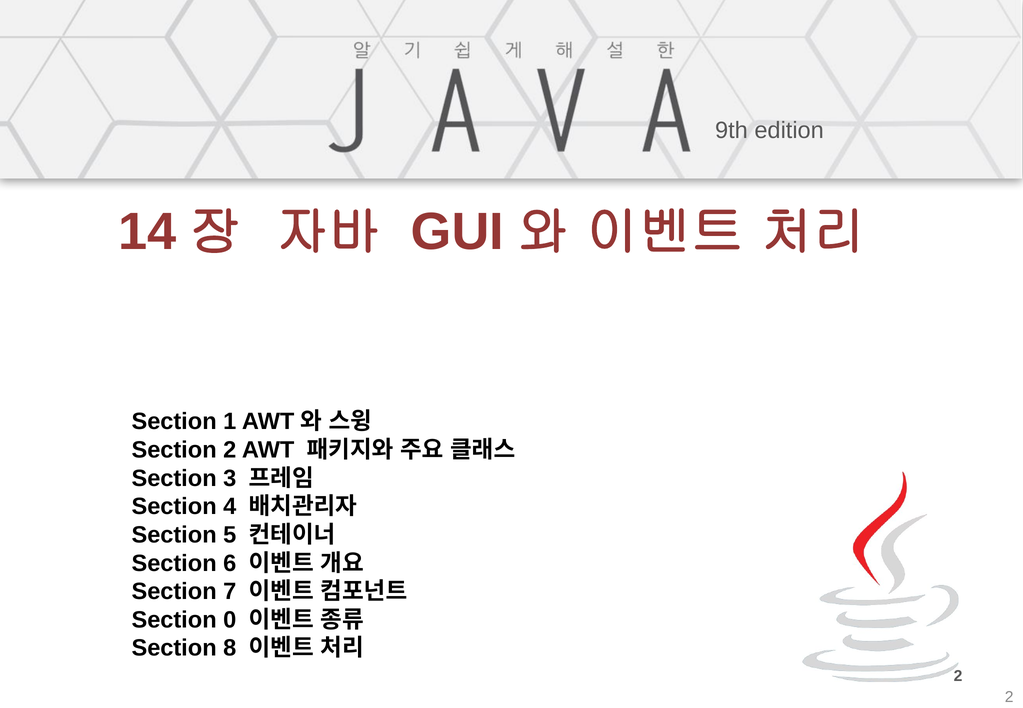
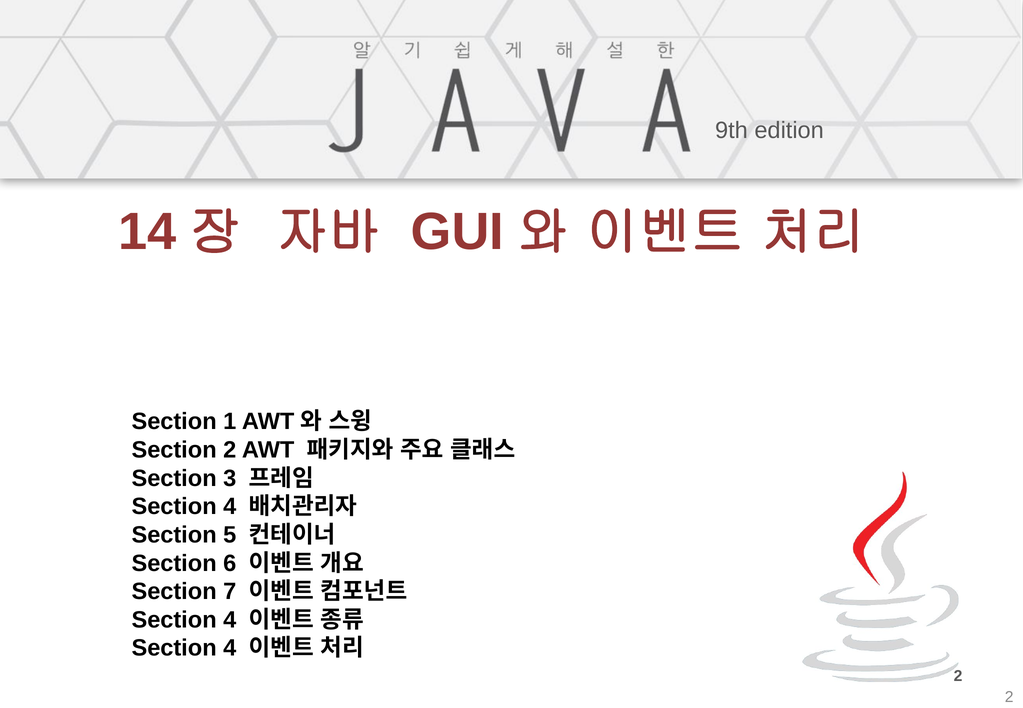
0 at (230, 620): 0 -> 4
8 at (230, 648): 8 -> 4
